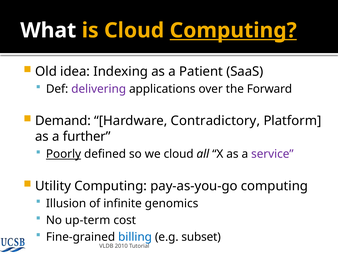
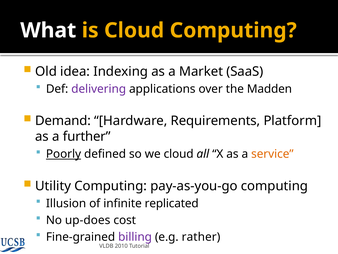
Computing at (233, 30) underline: present -> none
Patient: Patient -> Market
Forward: Forward -> Madden
Contradictory: Contradictory -> Requirements
service colour: purple -> orange
genomics: genomics -> replicated
up-term: up-term -> up-does
billing colour: blue -> purple
subset: subset -> rather
